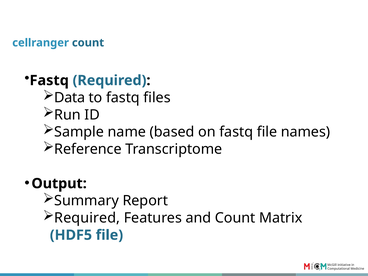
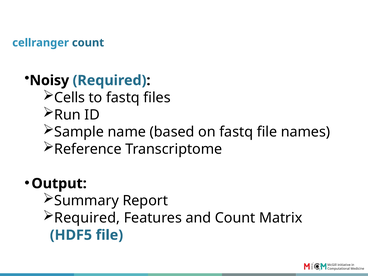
Fastq at (49, 80): Fastq -> Noisy
Data: Data -> Cells
